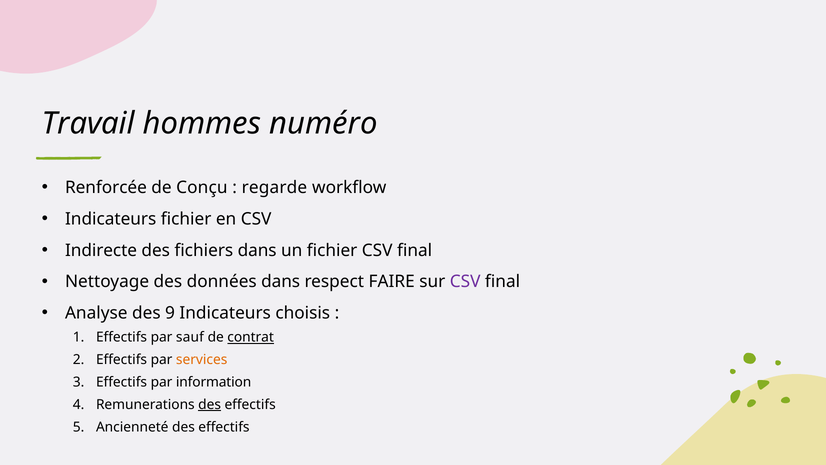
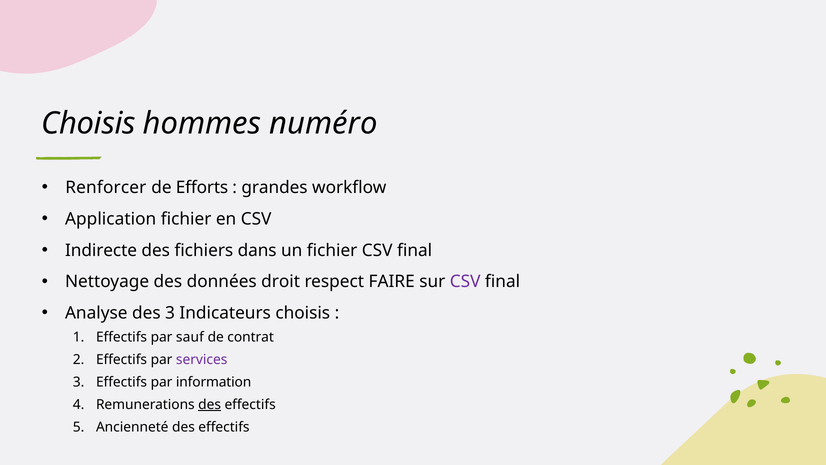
Travail at (88, 124): Travail -> Choisis
Renforcée: Renforcée -> Renforcer
Conçu: Conçu -> Efforts
regarde: regarde -> grandes
Indicateurs at (111, 219): Indicateurs -> Application
données dans: dans -> droit
des 9: 9 -> 3
contrat underline: present -> none
services colour: orange -> purple
